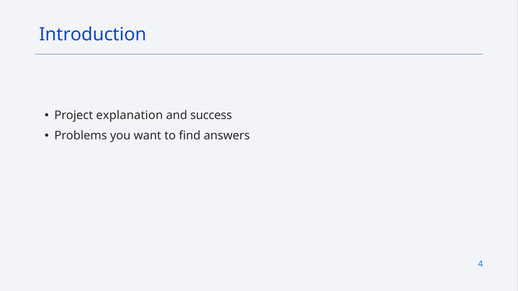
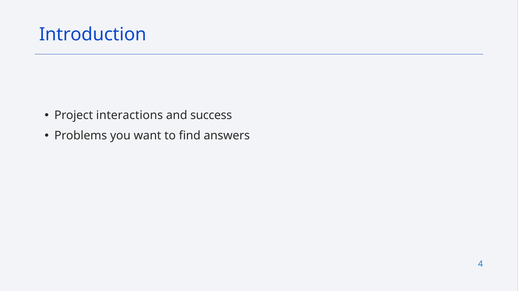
explanation: explanation -> interactions
